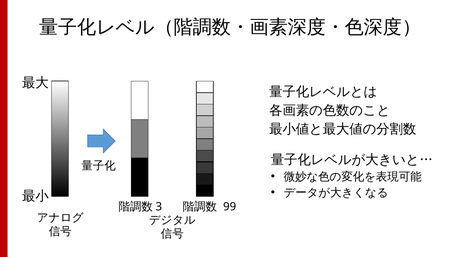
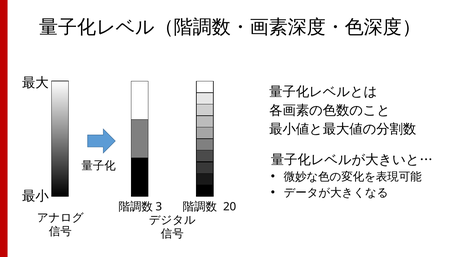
99: 99 -> 20
